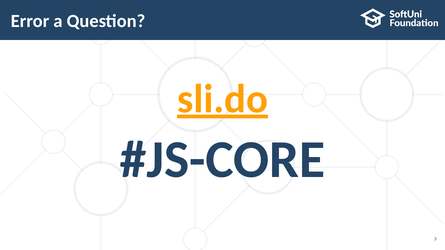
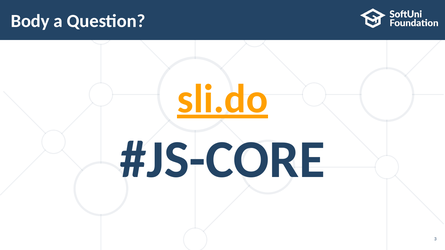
Error: Error -> Body
